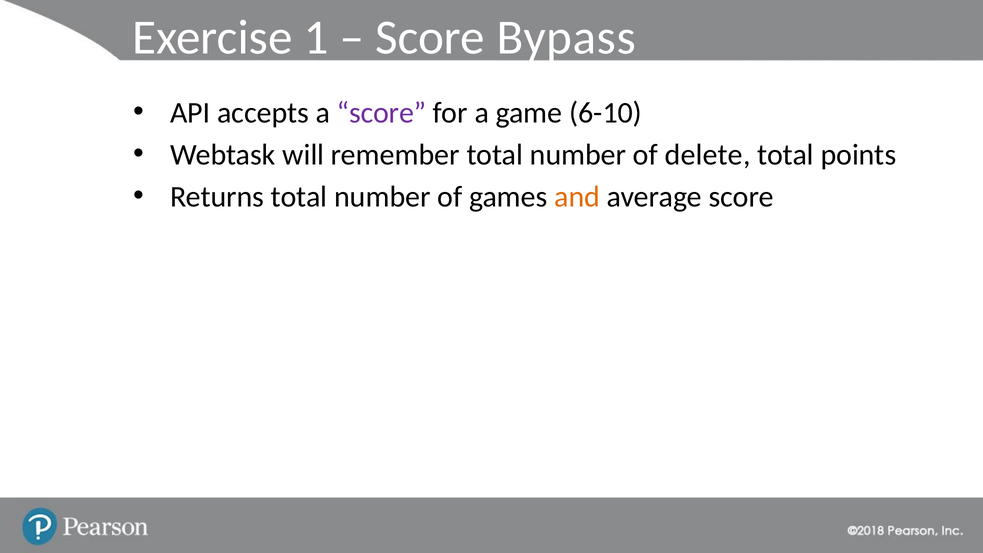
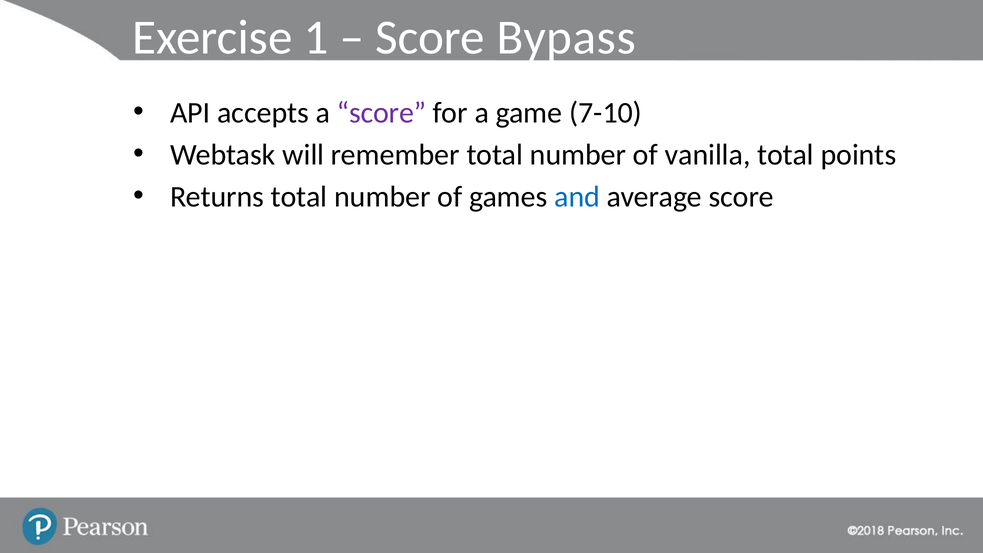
6-10: 6-10 -> 7-10
delete: delete -> vanilla
and colour: orange -> blue
